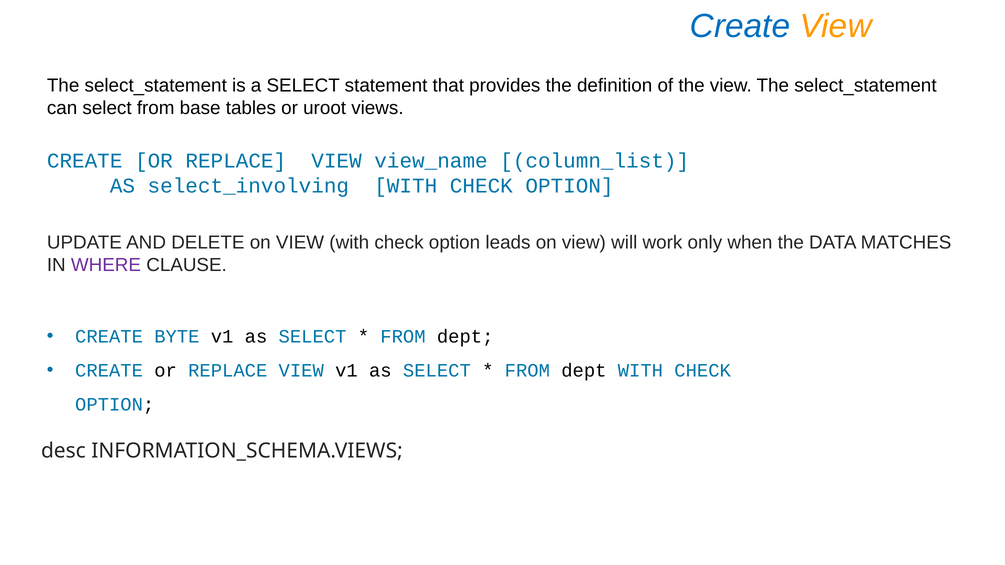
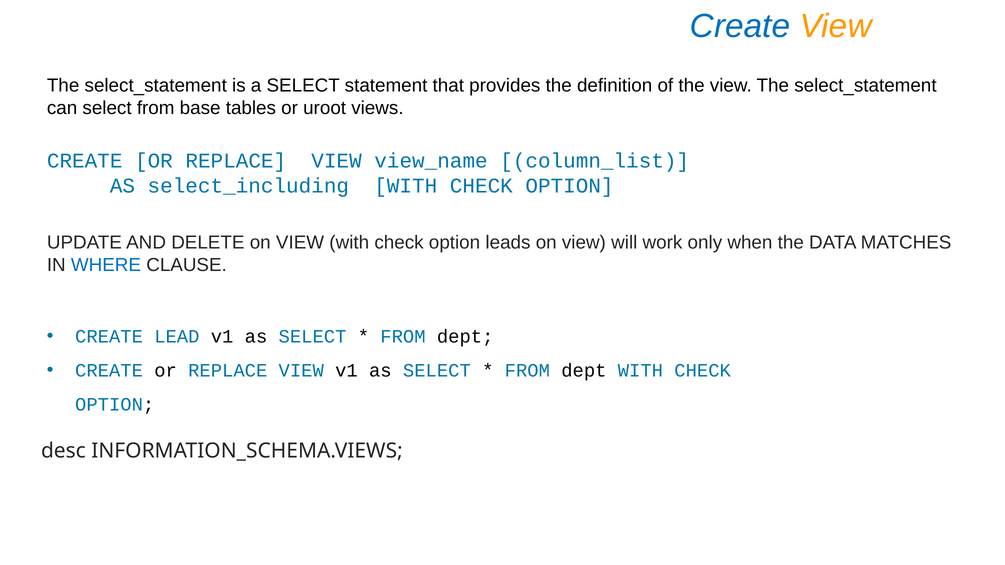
select_involving: select_involving -> select_including
WHERE colour: purple -> blue
BYTE: BYTE -> LEAD
